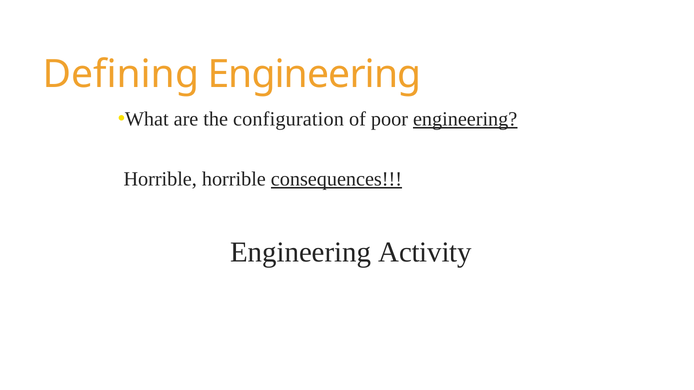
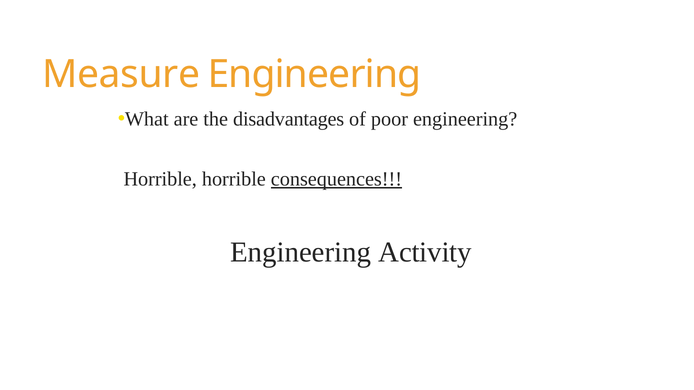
Defining: Defining -> Measure
configuration: configuration -> disadvantages
engineering at (465, 119) underline: present -> none
